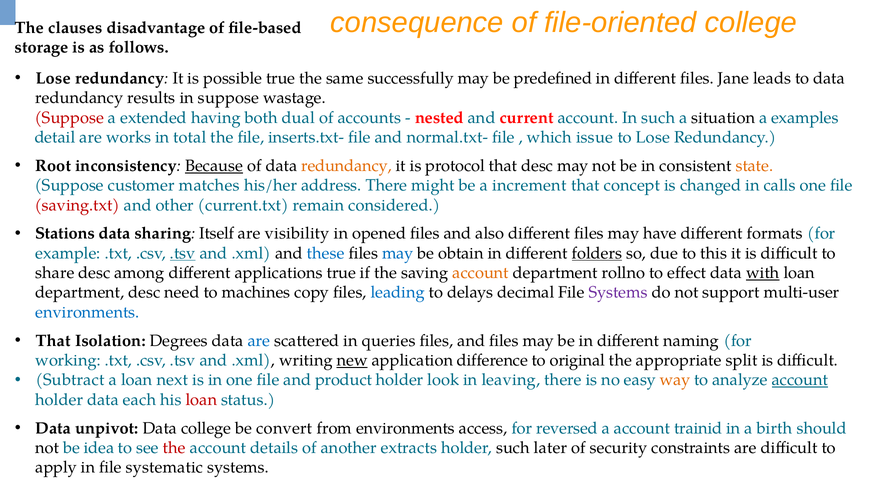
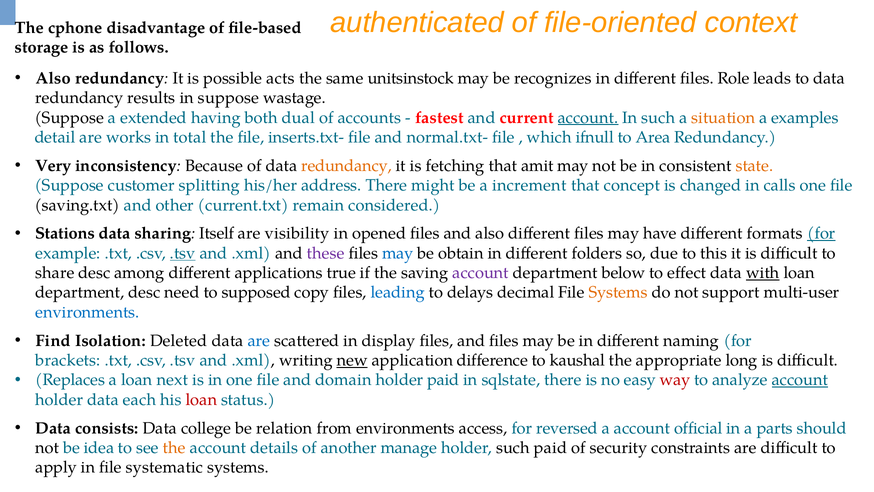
consequence: consequence -> authenticated
file-oriented college: college -> context
clauses: clauses -> cphone
Lose at (53, 78): Lose -> Also
possible true: true -> acts
successfully: successfully -> unitsinstock
predefined: predefined -> recognizes
Jane: Jane -> Role
Suppose at (69, 118) colour: red -> black
nested: nested -> fastest
account at (588, 118) underline: none -> present
situation colour: black -> orange
issue: issue -> ifnull
to Lose: Lose -> Area
Root: Root -> Very
Because underline: present -> none
protocol: protocol -> fetching
that desc: desc -> amit
matches: matches -> splitting
saving.txt colour: red -> black
for at (821, 233) underline: none -> present
these colour: blue -> purple
folders underline: present -> none
account at (481, 273) colour: orange -> purple
rollno: rollno -> below
machines: machines -> supposed
Systems at (618, 292) colour: purple -> orange
That at (53, 340): That -> Find
Degrees: Degrees -> Deleted
queries: queries -> display
working: working -> brackets
original: original -> kaushal
split: split -> long
Subtract: Subtract -> Replaces
product: product -> domain
holder look: look -> paid
leaving: leaving -> sqlstate
way colour: orange -> red
unpivot: unpivot -> consists
convert: convert -> relation
trainid: trainid -> official
birth: birth -> parts
the at (174, 447) colour: red -> orange
extracts: extracts -> manage
such later: later -> paid
